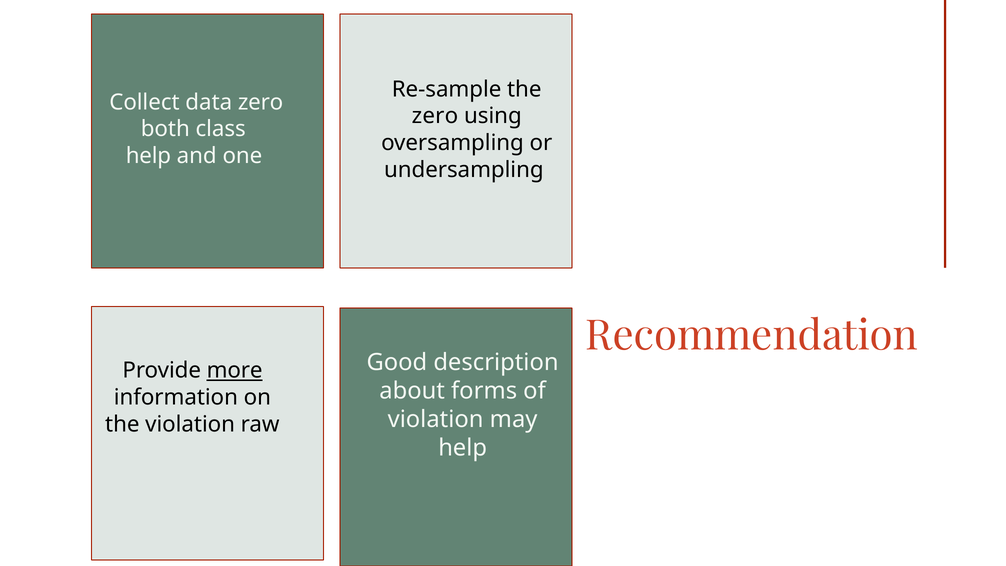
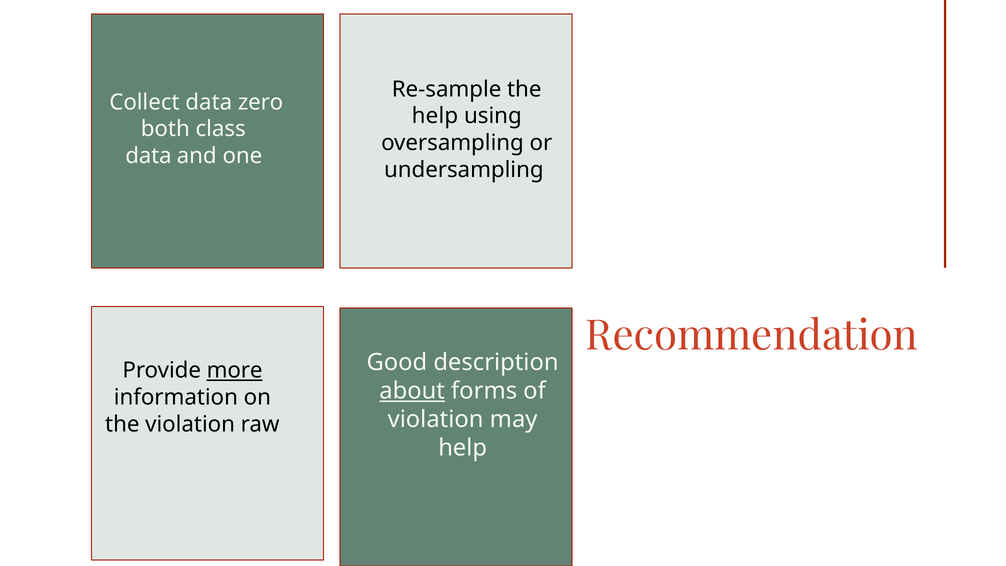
zero at (435, 116): zero -> help
help at (148, 156): help -> data
about underline: none -> present
